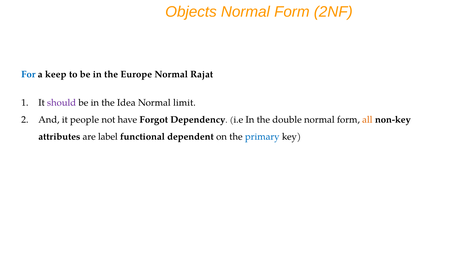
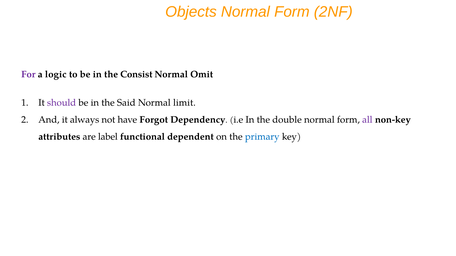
For colour: blue -> purple
keep: keep -> logic
Europe: Europe -> Consist
Rajat: Rajat -> Omit
Idea: Idea -> Said
people: people -> always
all colour: orange -> purple
